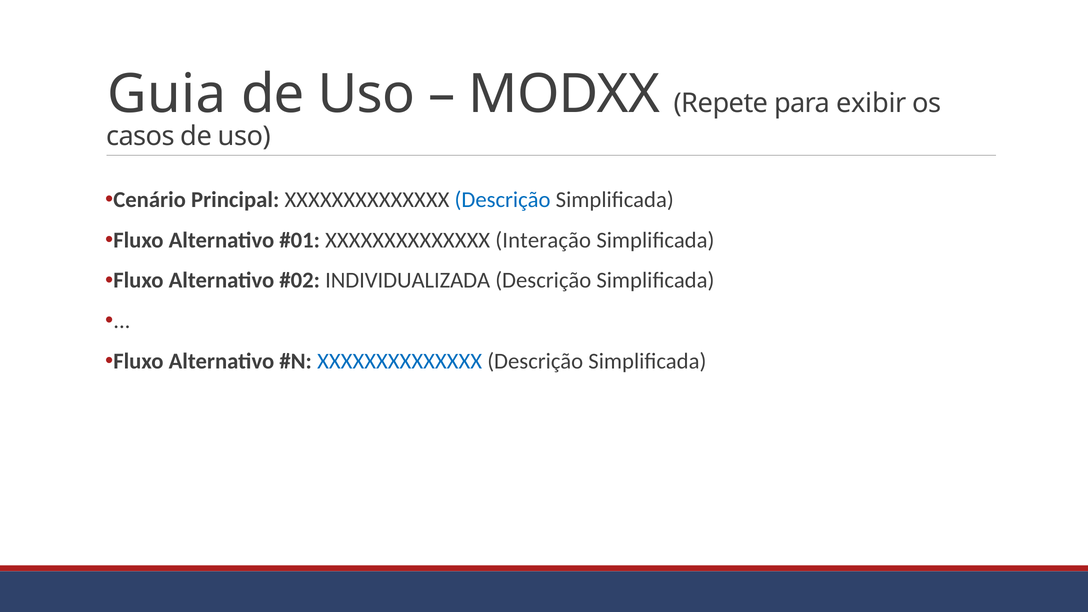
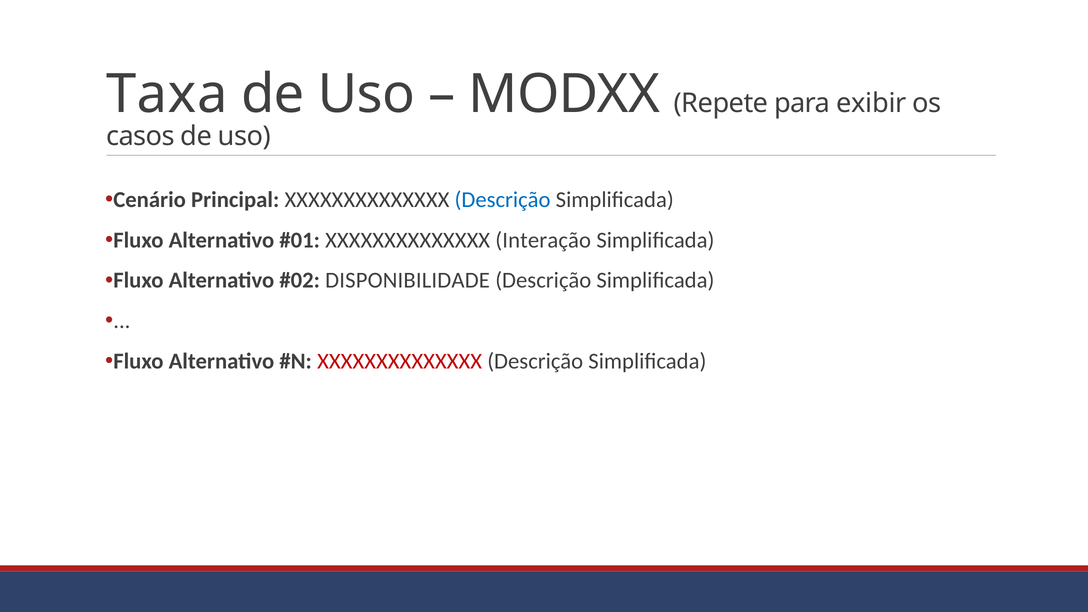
Guia: Guia -> Taxa
INDIVIDUALIZADA: INDIVIDUALIZADA -> DISPONIBILIDADE
XXXXXXXXXXXXXX at (400, 361) colour: blue -> red
